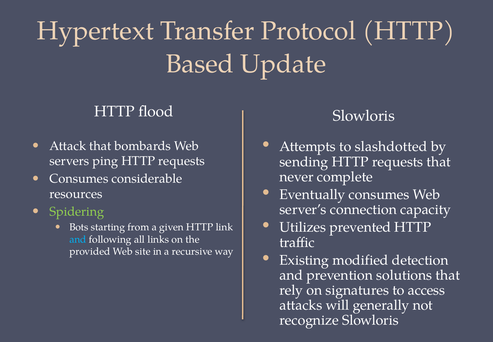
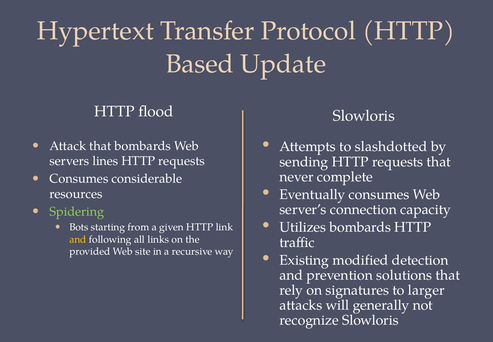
ping: ping -> lines
Utilizes prevented: prevented -> bombards
and at (78, 239) colour: light blue -> yellow
access: access -> larger
